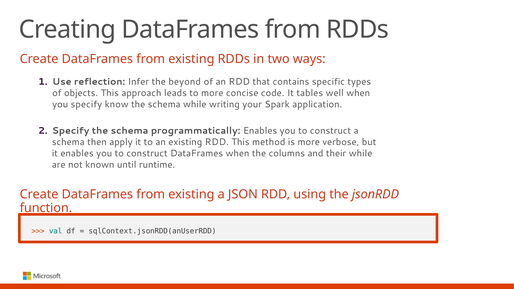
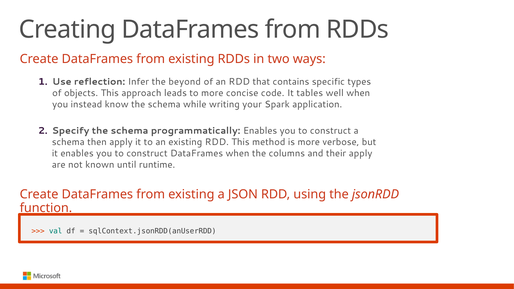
you specify: specify -> instead
their while: while -> apply
